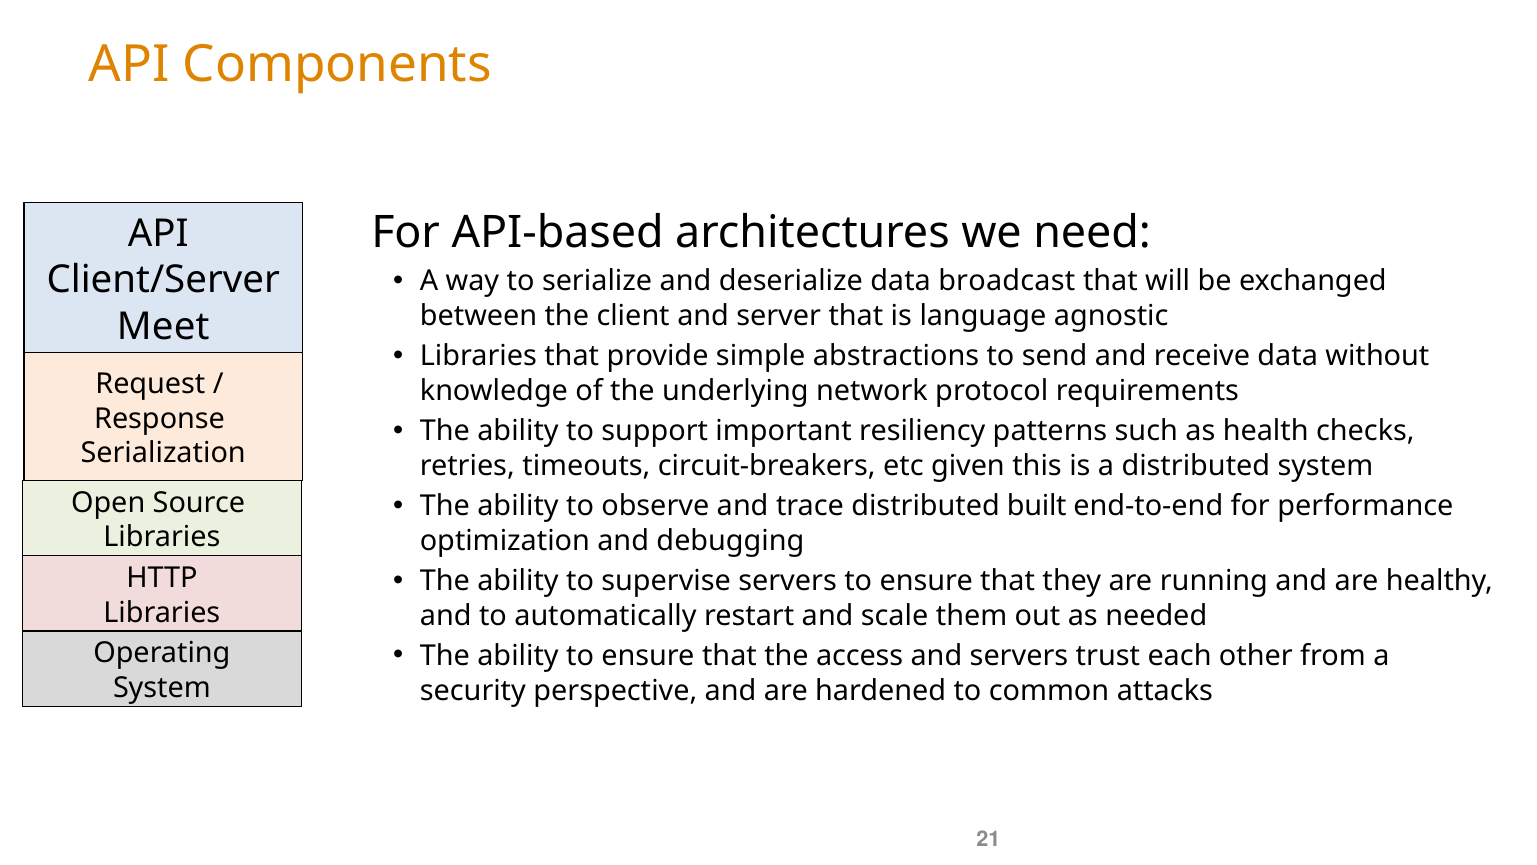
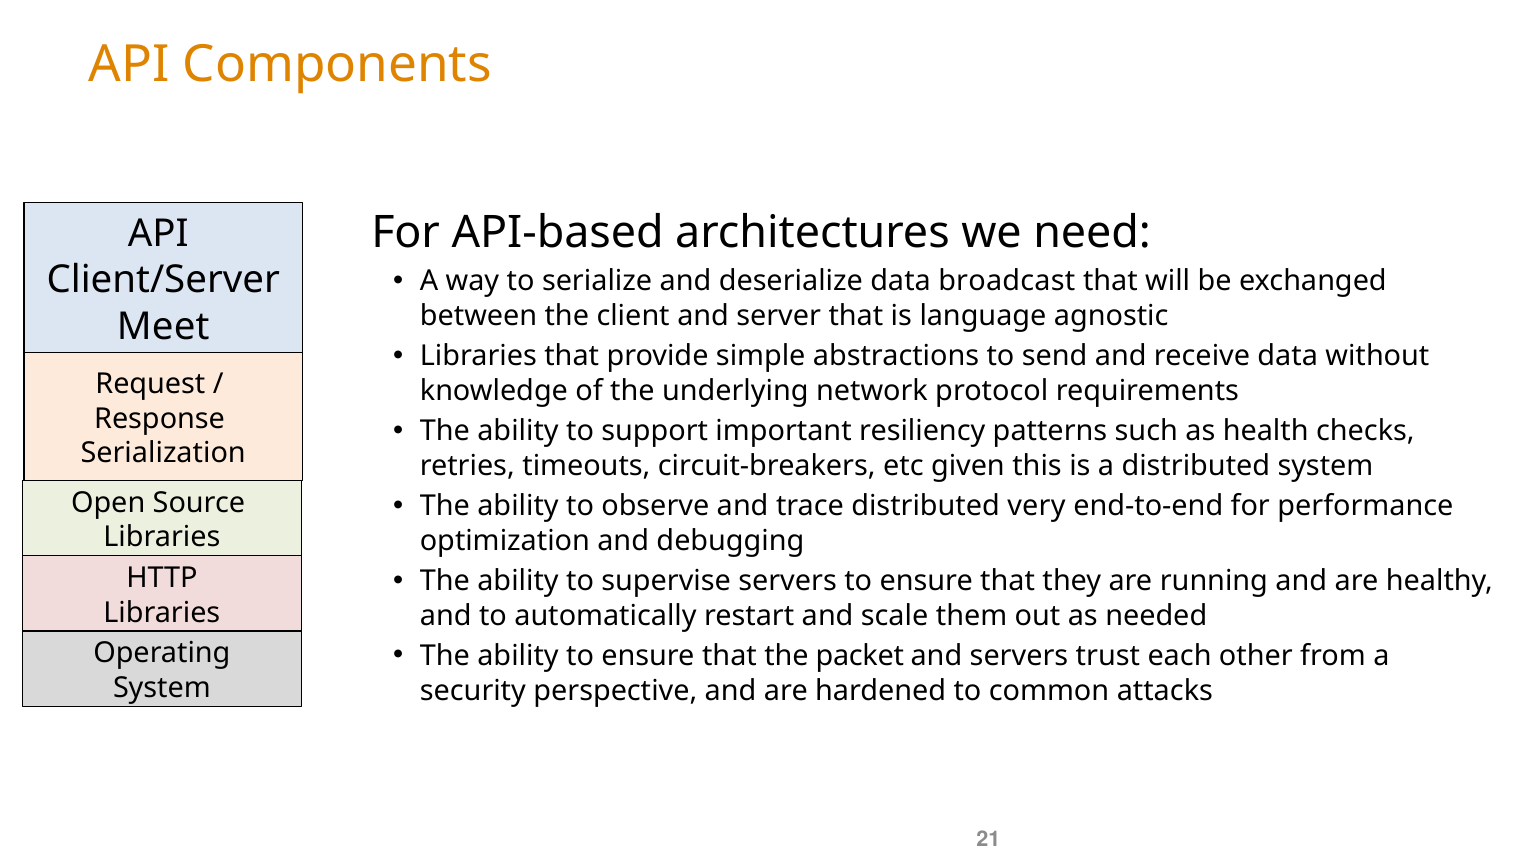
built: built -> very
access: access -> packet
